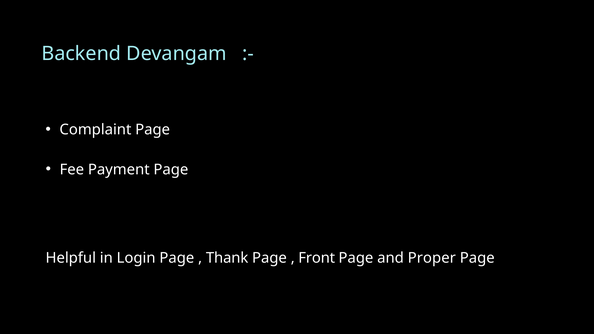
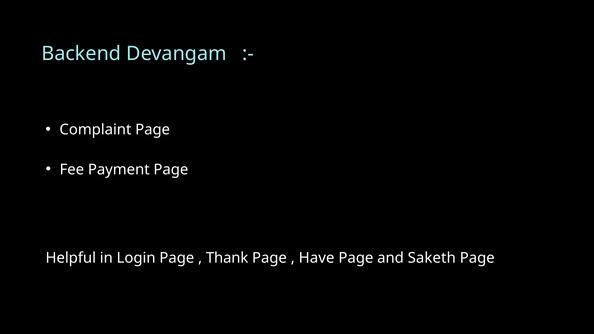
Front: Front -> Have
Proper: Proper -> Saketh
